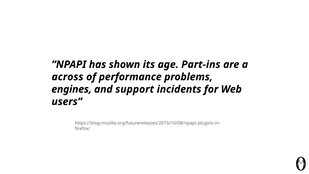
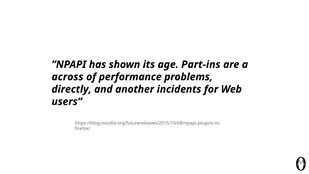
engines: engines -> directly
support: support -> another
